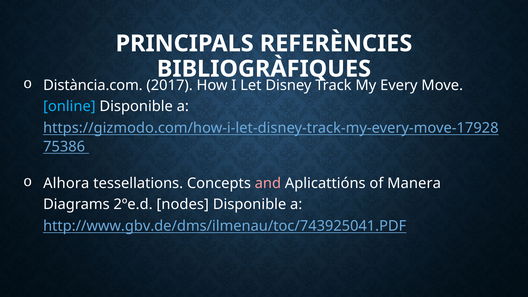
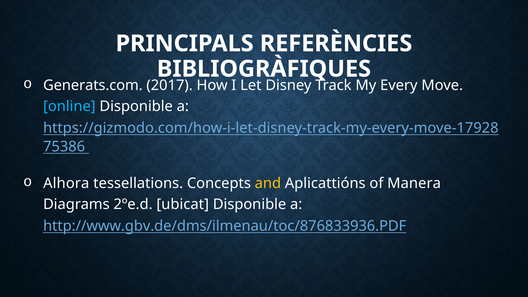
Distància.com: Distància.com -> Generats.com
and colour: pink -> yellow
nodes: nodes -> ubicat
http://www.gbv.de/dms/ilmenau/toc/743925041.PDF: http://www.gbv.de/dms/ilmenau/toc/743925041.PDF -> http://www.gbv.de/dms/ilmenau/toc/876833936.PDF
